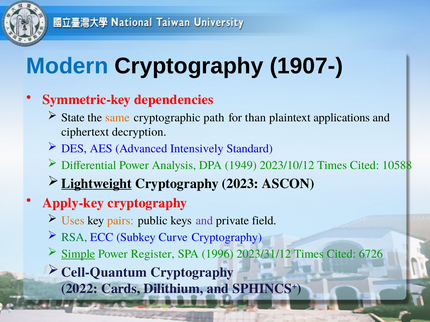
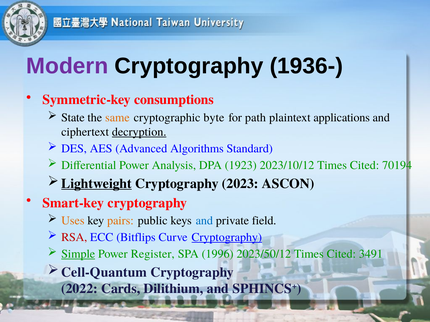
Modern colour: blue -> purple
1907-: 1907- -> 1936-
dependencies: dependencies -> consumptions
path: path -> byte
than: than -> path
decryption underline: none -> present
Intensively: Intensively -> Algorithms
1949: 1949 -> 1923
10588: 10588 -> 70194
Apply-key: Apply-key -> Smart-key
and at (204, 221) colour: purple -> blue
RSA colour: green -> red
Subkey: Subkey -> Bitflips
Cryptography at (227, 238) underline: none -> present
2023/31/12: 2023/31/12 -> 2023/50/12
6726: 6726 -> 3491
